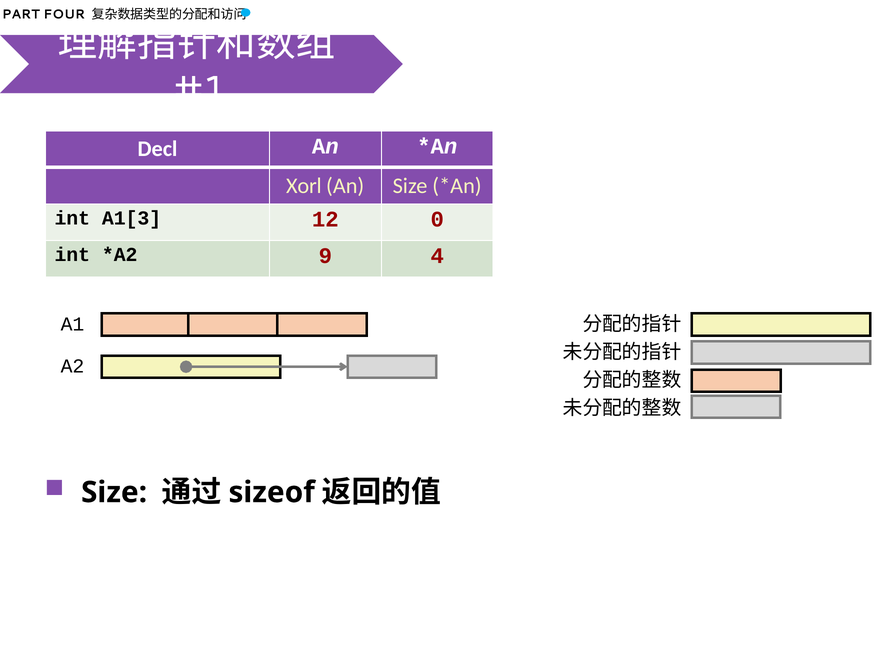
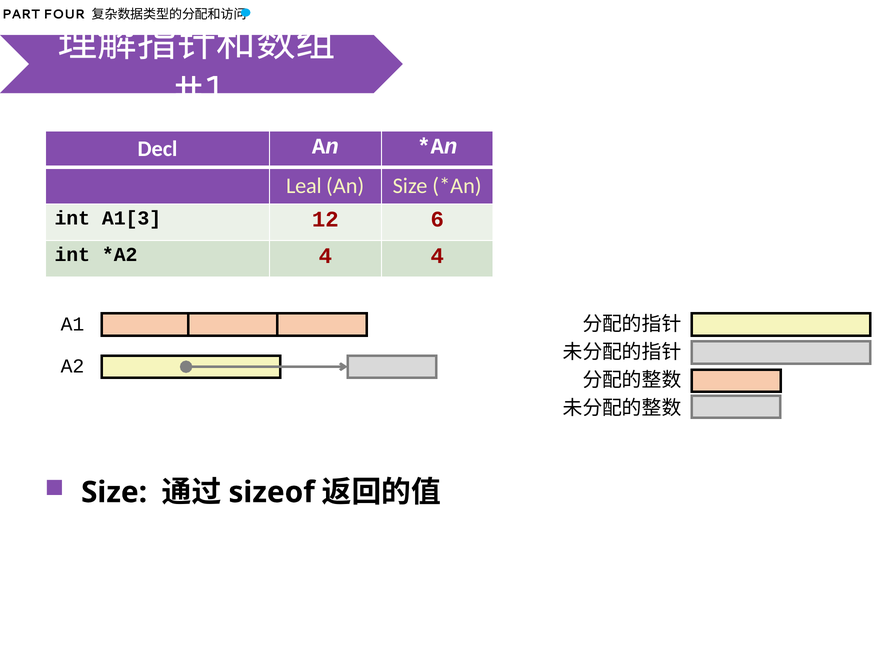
Xorl: Xorl -> Leal
0: 0 -> 6
9 at (325, 256): 9 -> 4
